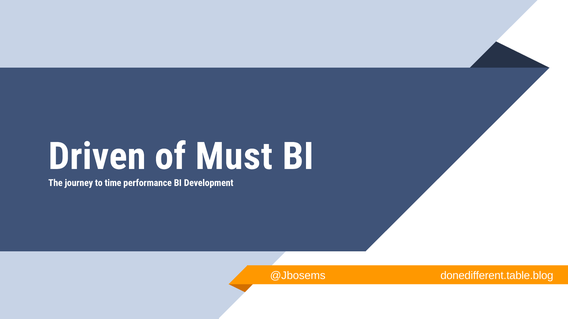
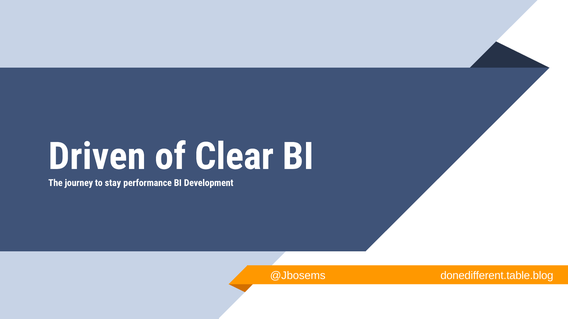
Must: Must -> Clear
time: time -> stay
